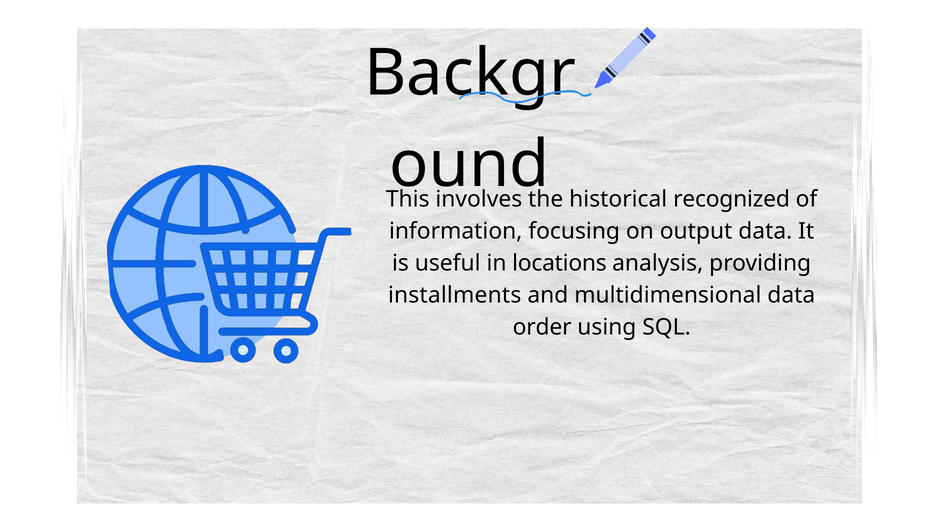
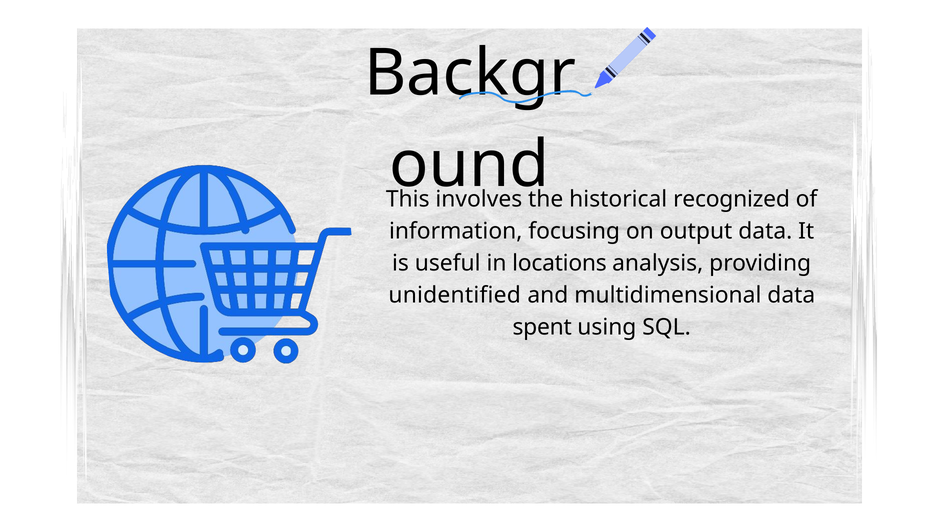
installments: installments -> unidentified
order: order -> spent
